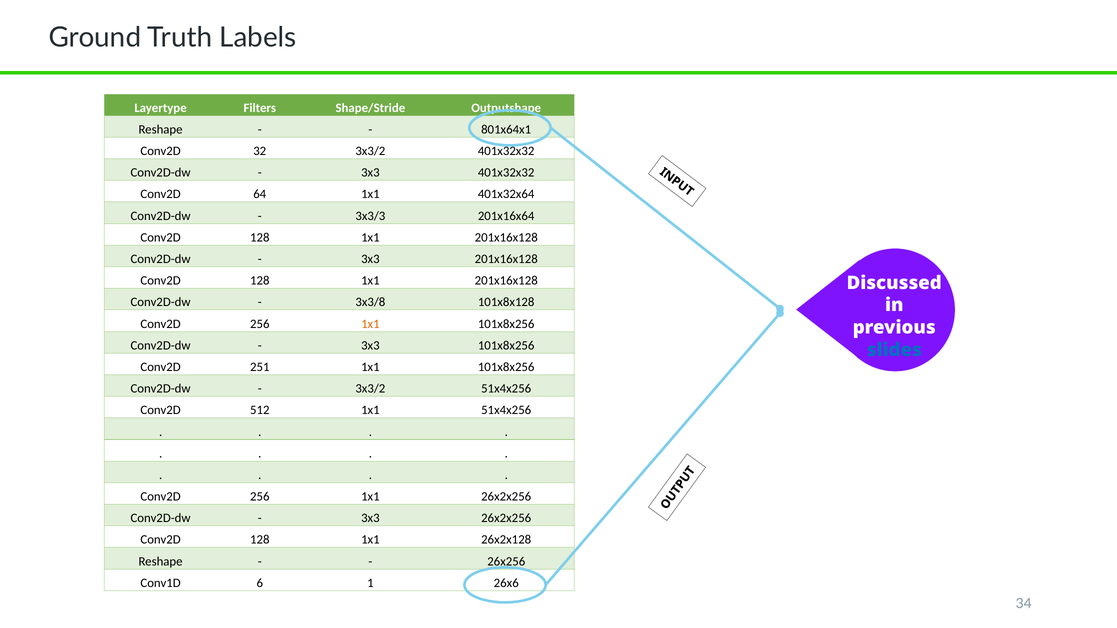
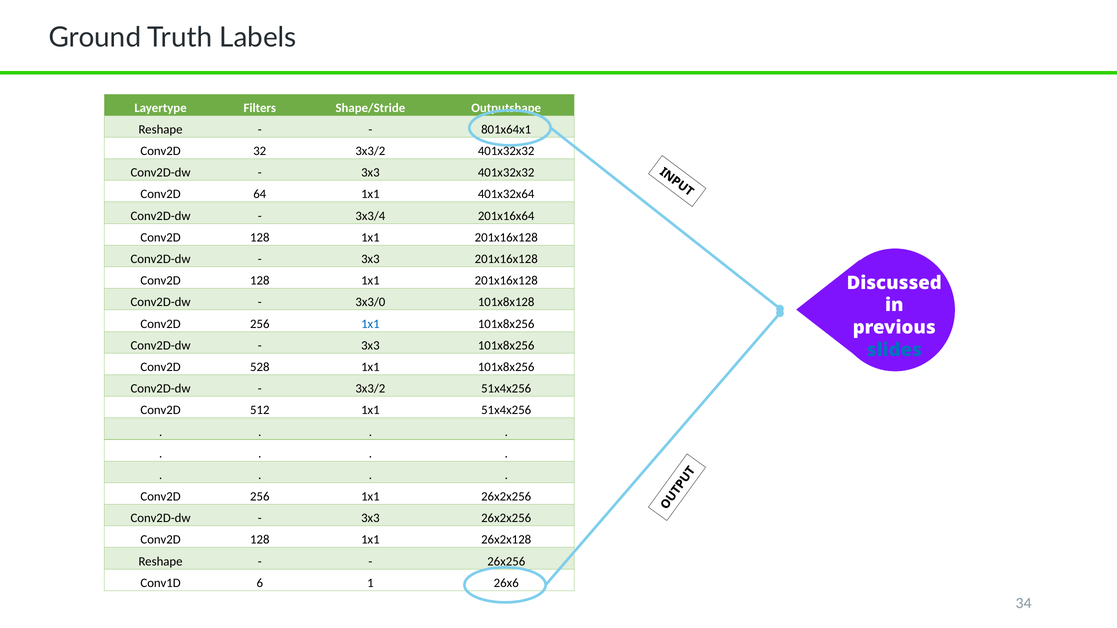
3x3/3: 3x3/3 -> 3x3/4
3x3/8: 3x3/8 -> 3x3/0
1x1 at (370, 324) colour: orange -> blue
251: 251 -> 528
